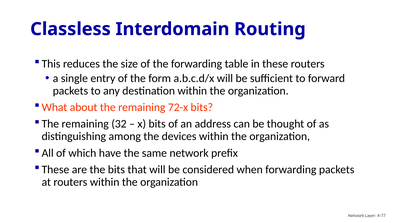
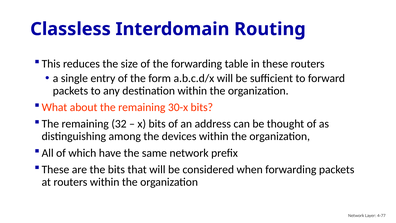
72-x: 72-x -> 30-x
